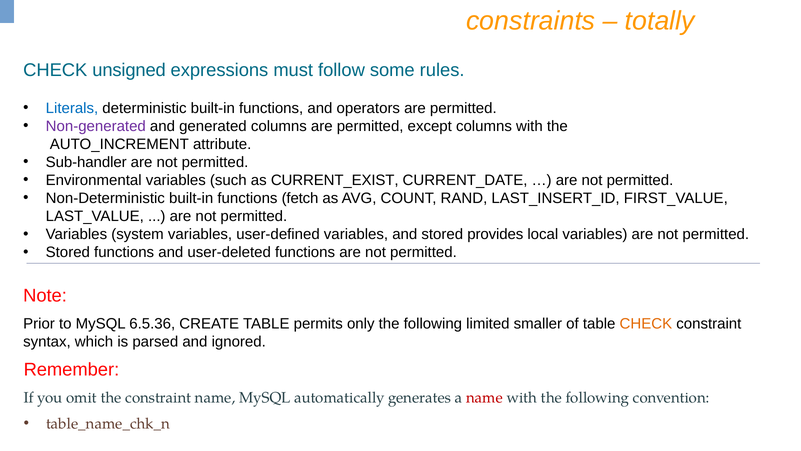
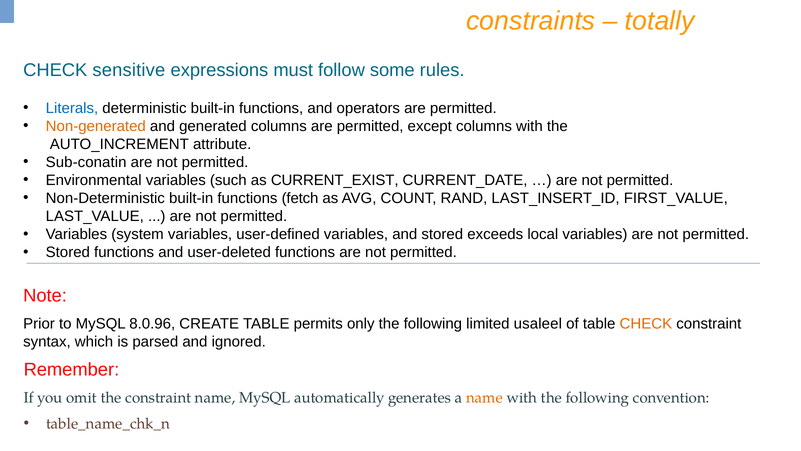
unsigned: unsigned -> sensitive
Non-generated colour: purple -> orange
Sub-handler: Sub-handler -> Sub-conatin
provides: provides -> exceeds
6.5.36: 6.5.36 -> 8.0.96
smaller: smaller -> usaleel
name at (484, 397) colour: red -> orange
